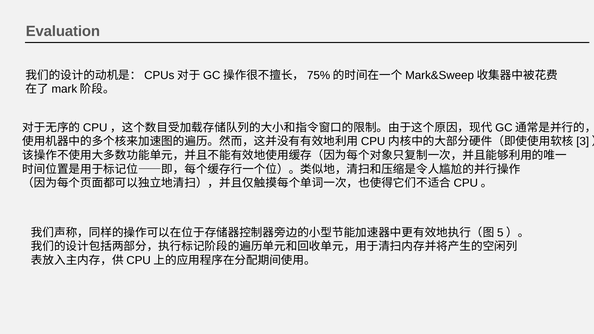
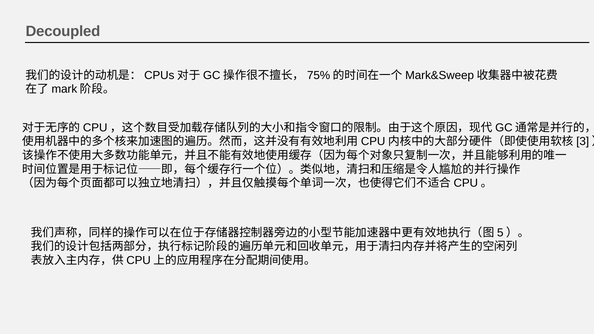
Evaluation: Evaluation -> Decoupled
